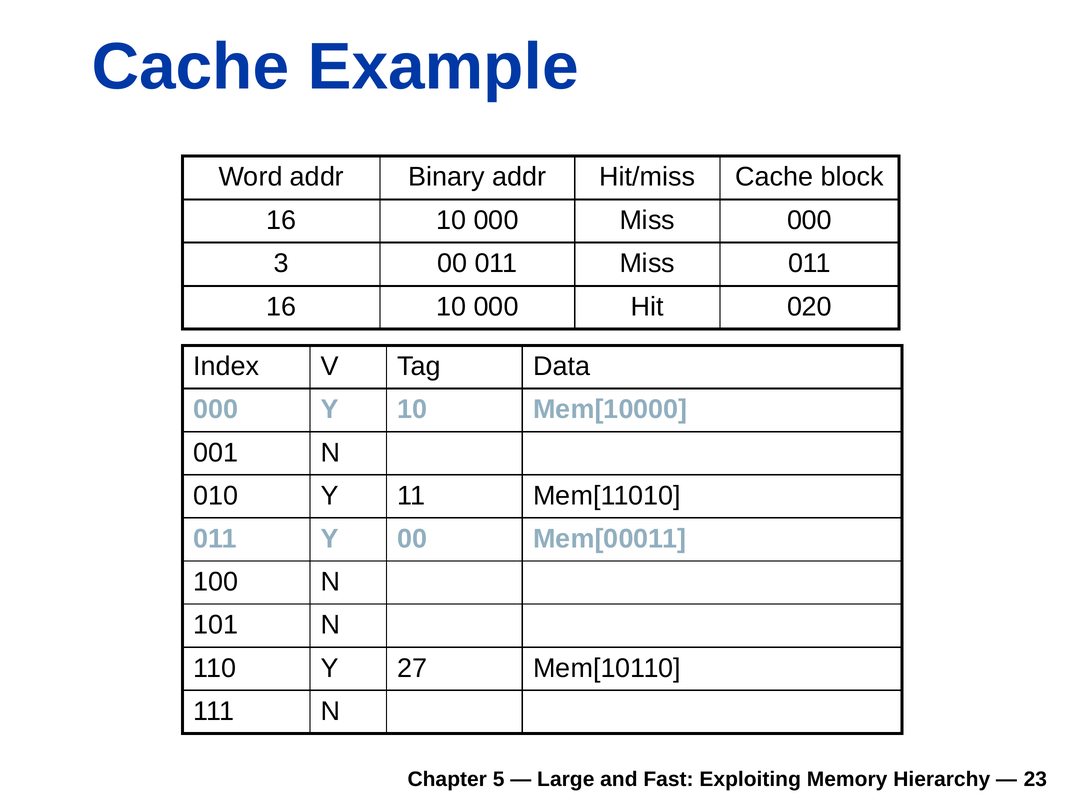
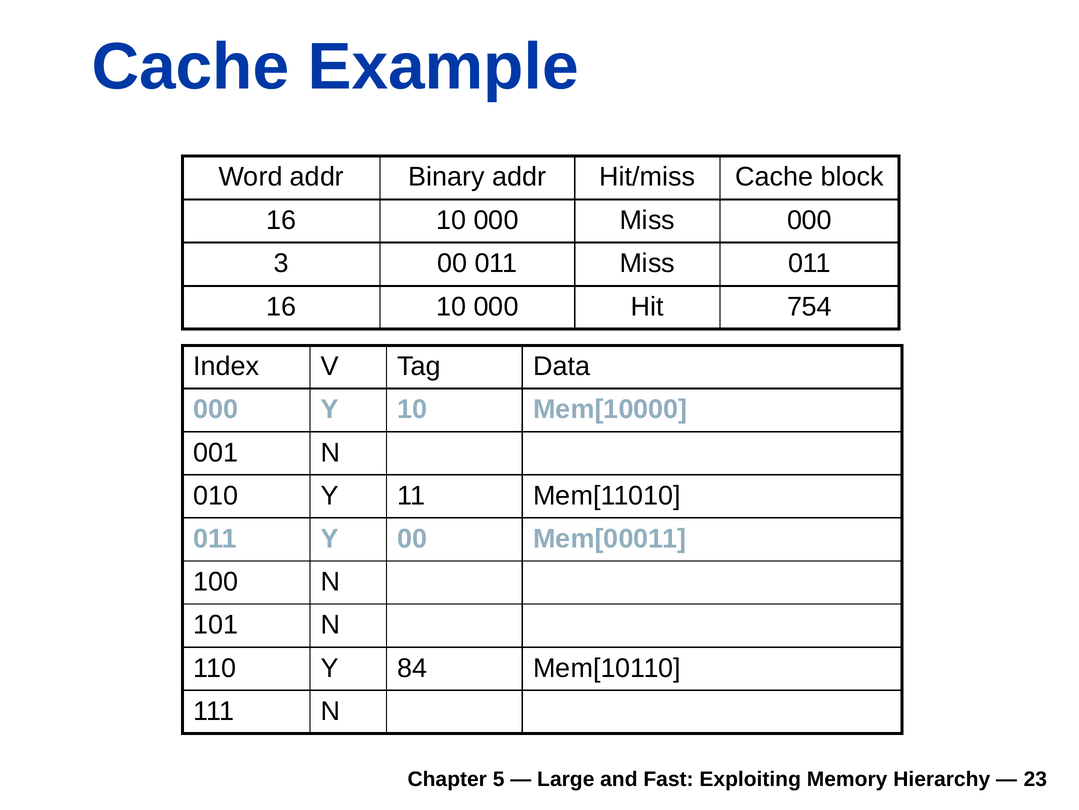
020: 020 -> 754
27: 27 -> 84
